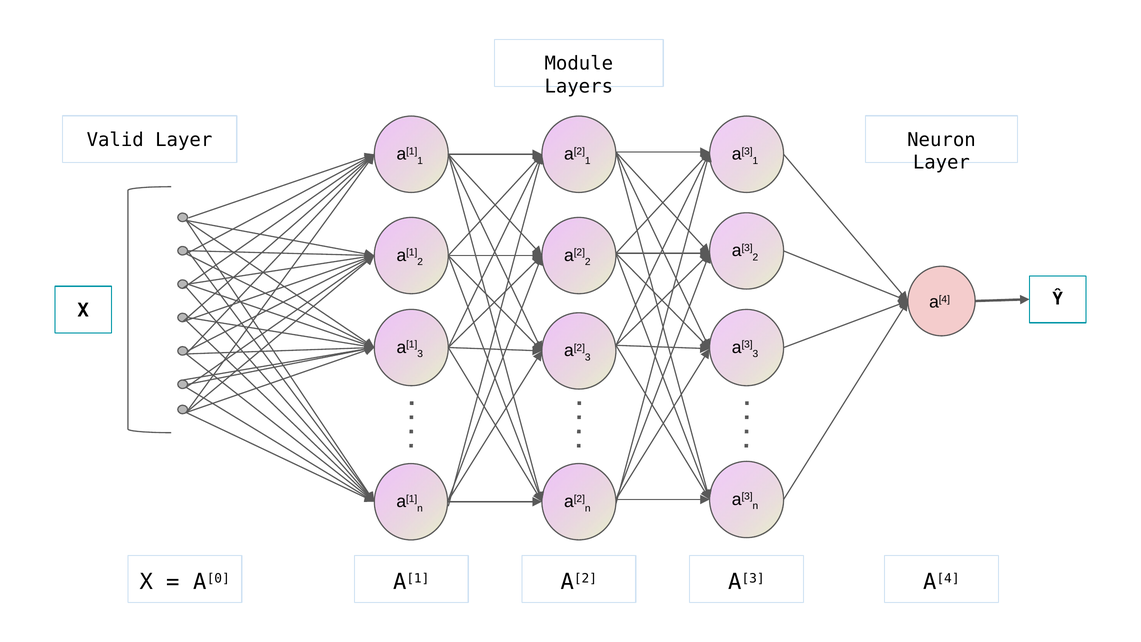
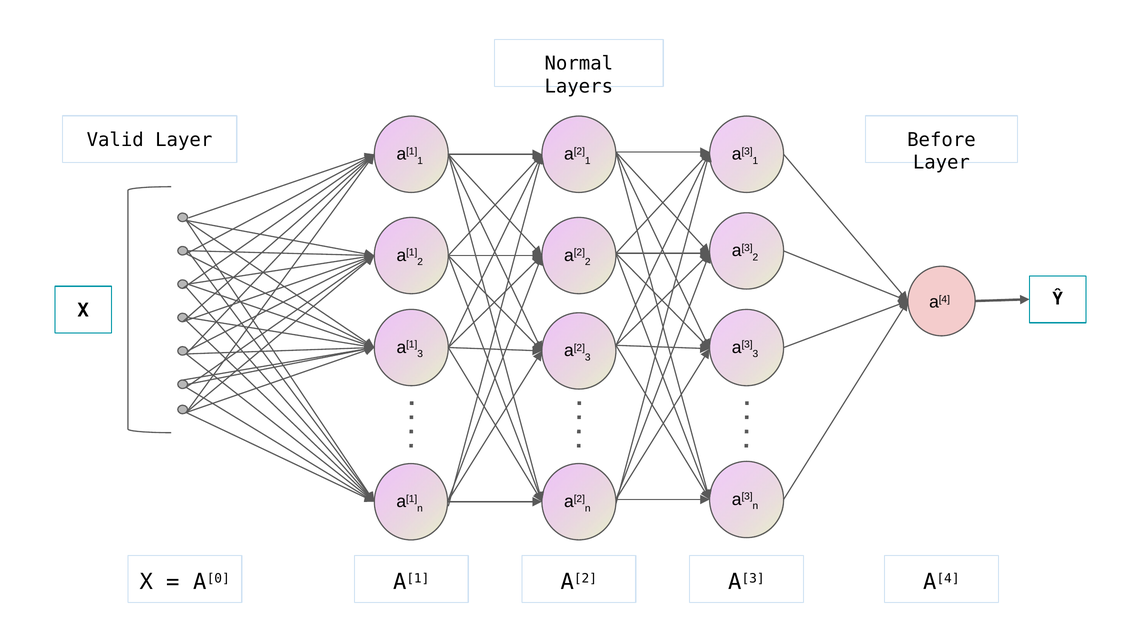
Module: Module -> Normal
Neuron: Neuron -> Before
